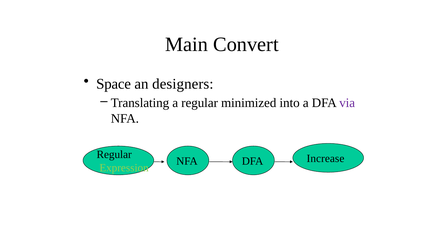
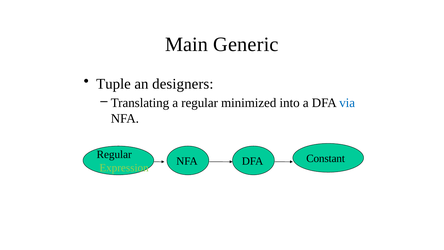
Convert: Convert -> Generic
Space: Space -> Tuple
via colour: purple -> blue
Increase: Increase -> Constant
